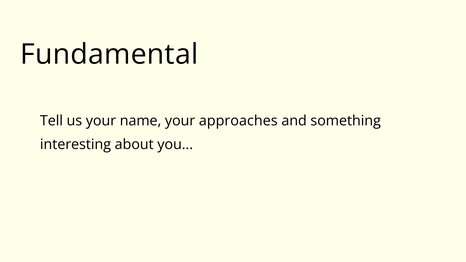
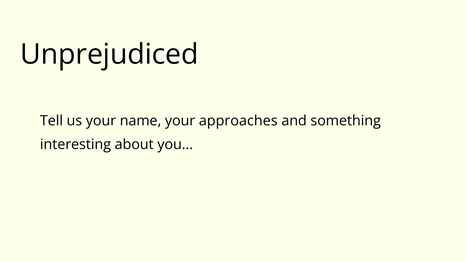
Fundamental: Fundamental -> Unprejudiced
